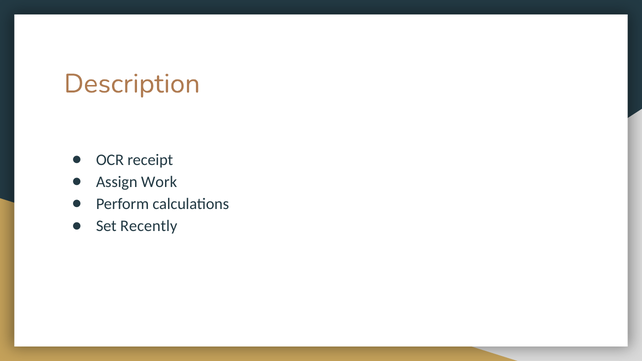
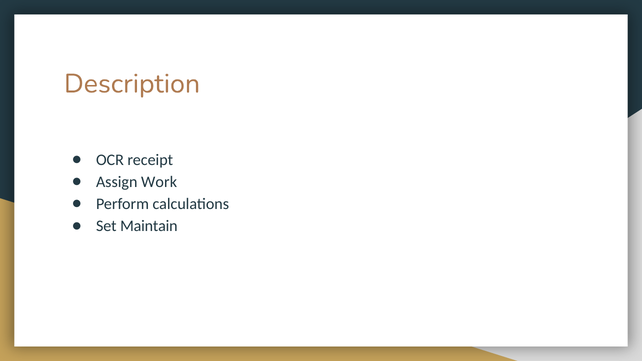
Recently: Recently -> Maintain
